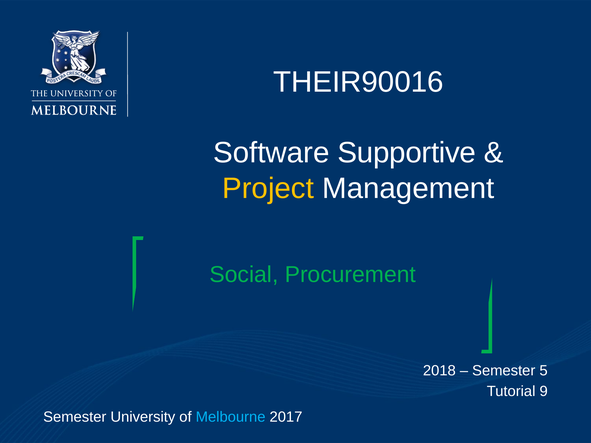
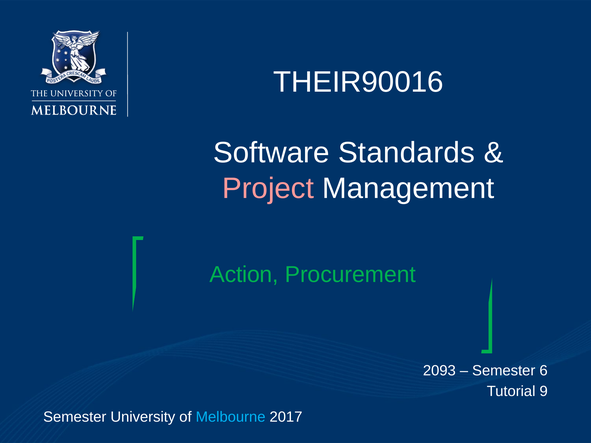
Supportive: Supportive -> Standards
Project colour: yellow -> pink
Social: Social -> Action
2018: 2018 -> 2093
5: 5 -> 6
